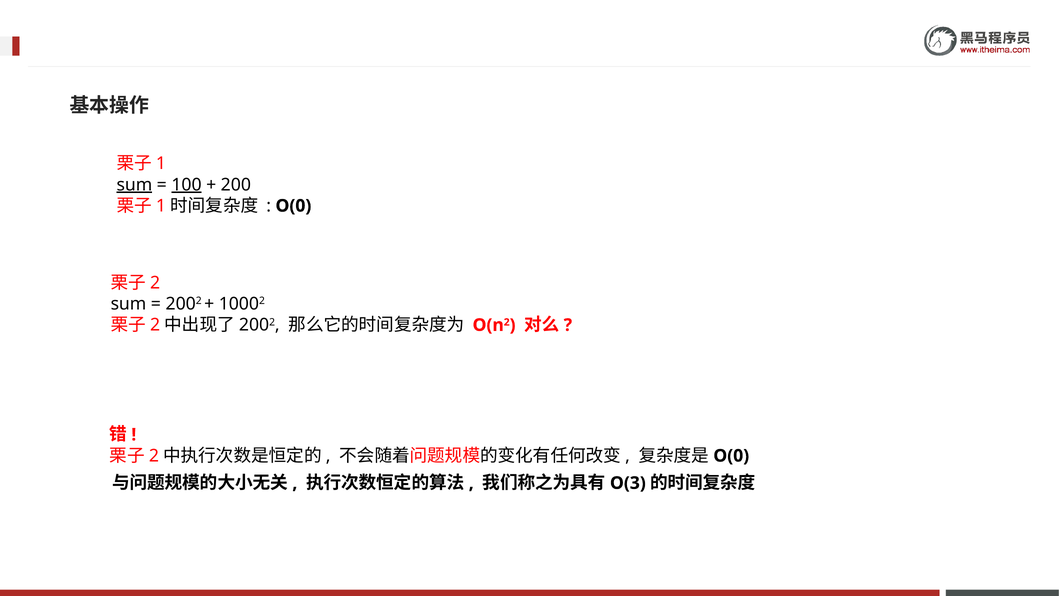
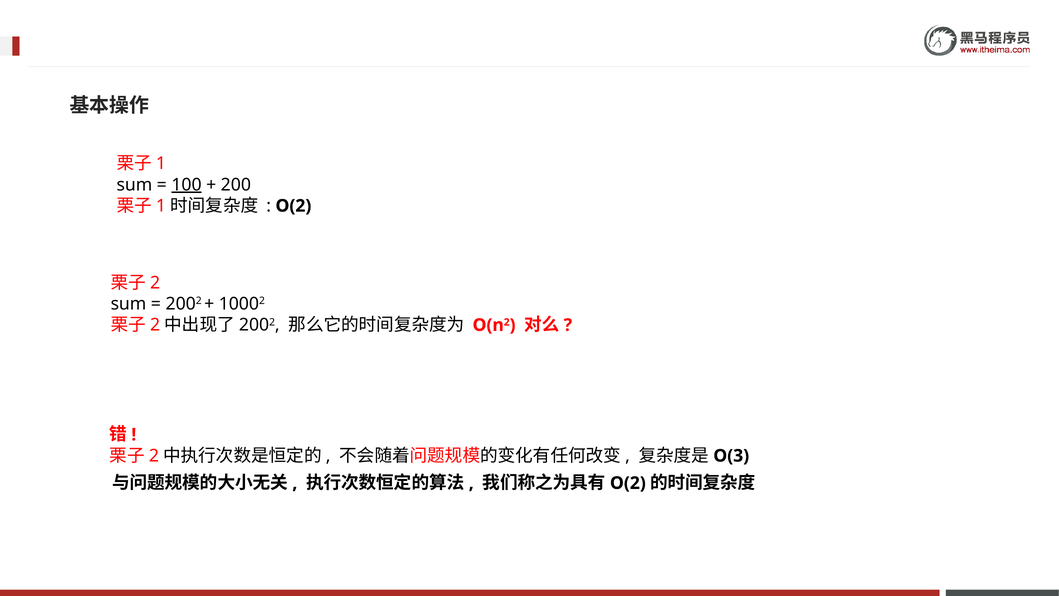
sum at (134, 185) underline: present -> none
O(0 at (293, 206): O(0 -> O(2
O(0 at (731, 456): O(0 -> O(3
O(3 at (628, 483): O(3 -> O(2
